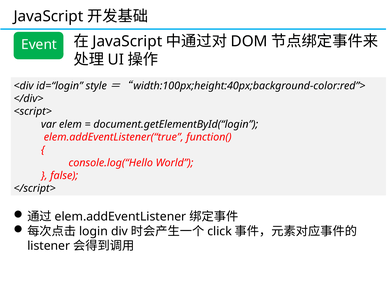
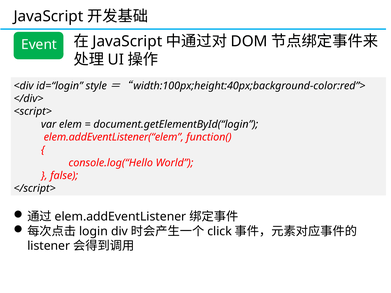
elem.addEventListener(“true: elem.addEventListener(“true -> elem.addEventListener(“elem
